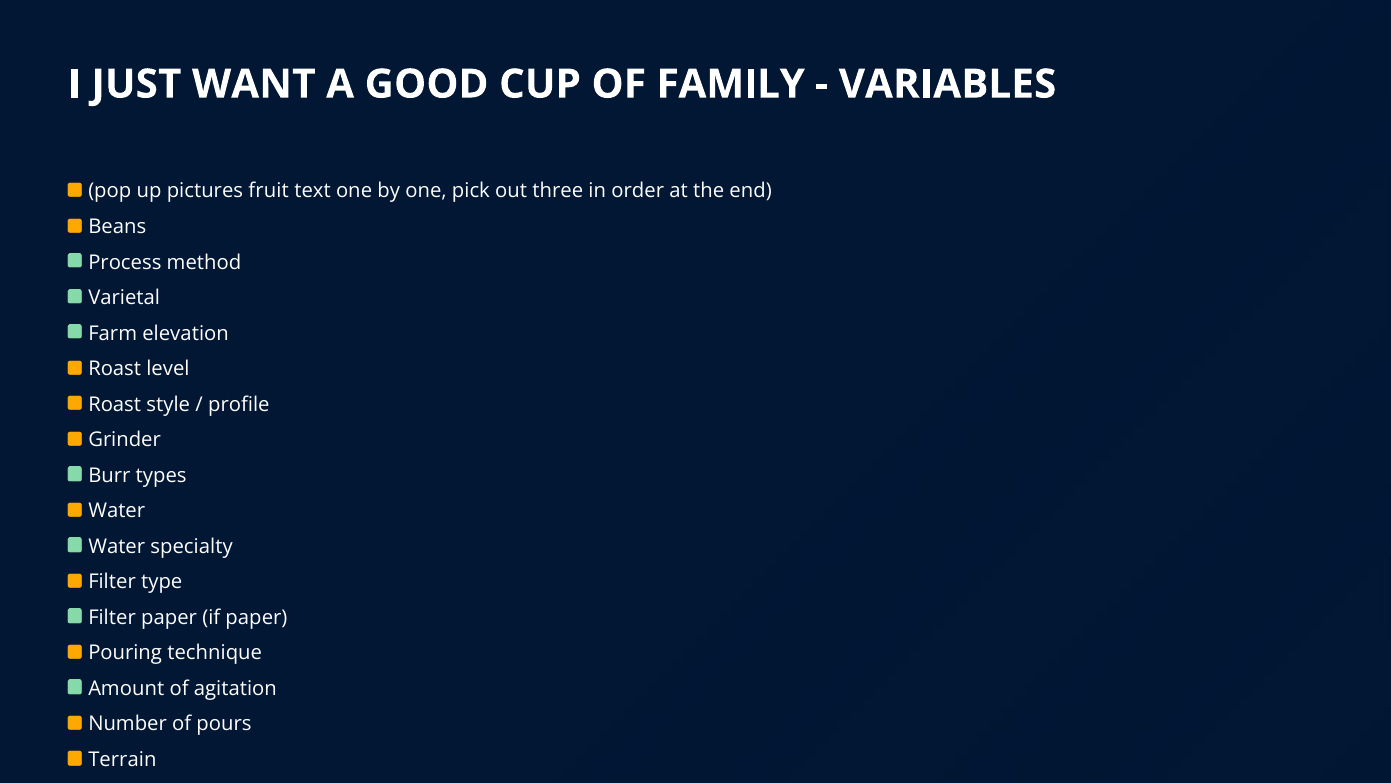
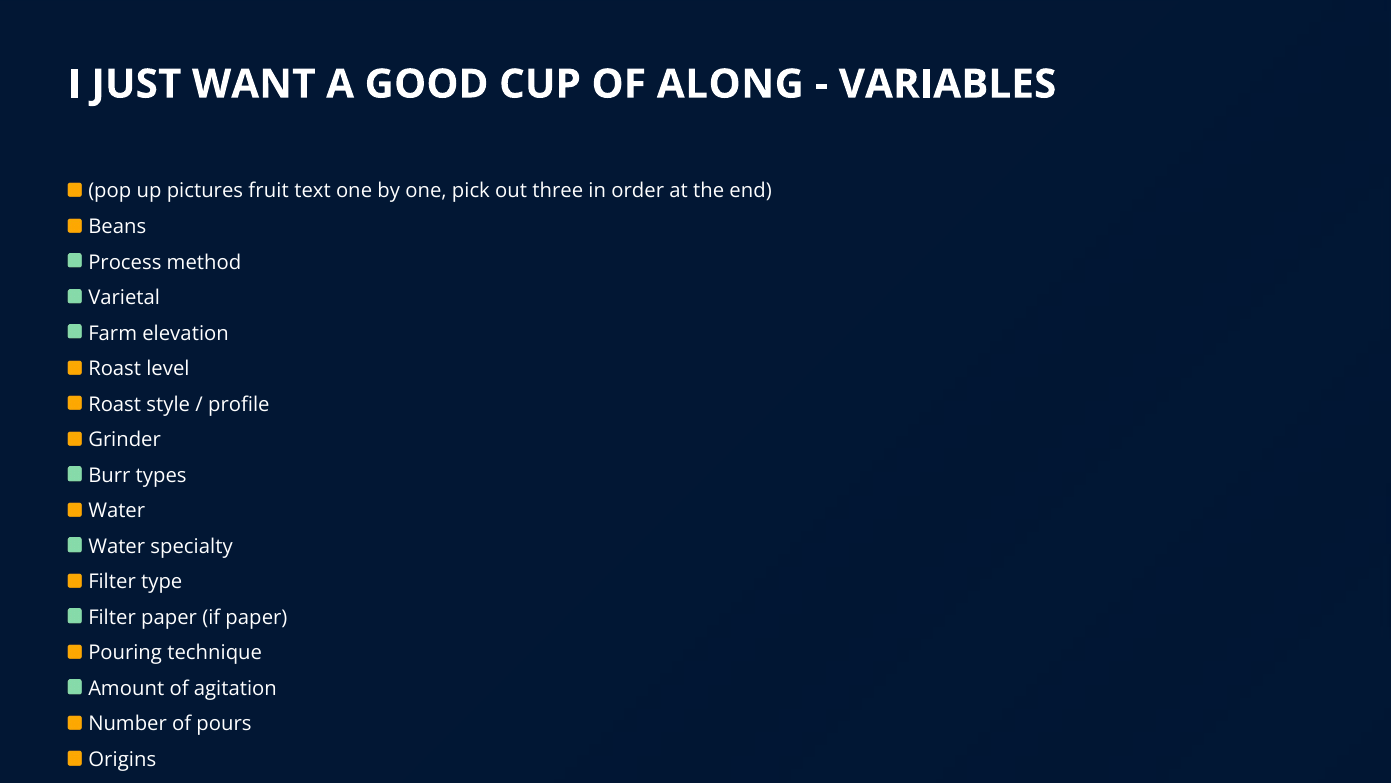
FAMILY: FAMILY -> ALONG
Terrain: Terrain -> Origins
